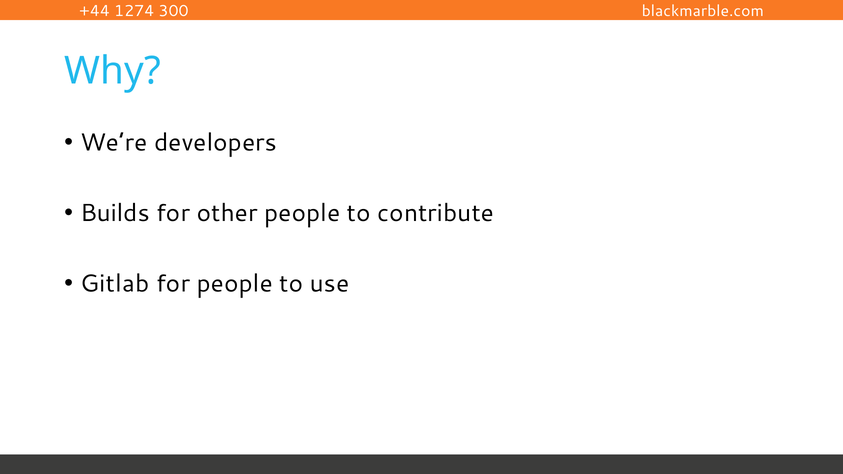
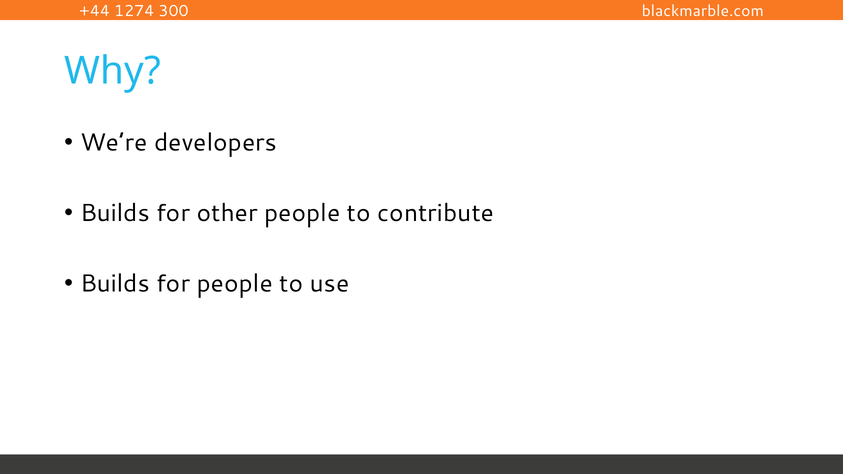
Gitlab at (115, 284): Gitlab -> Builds
